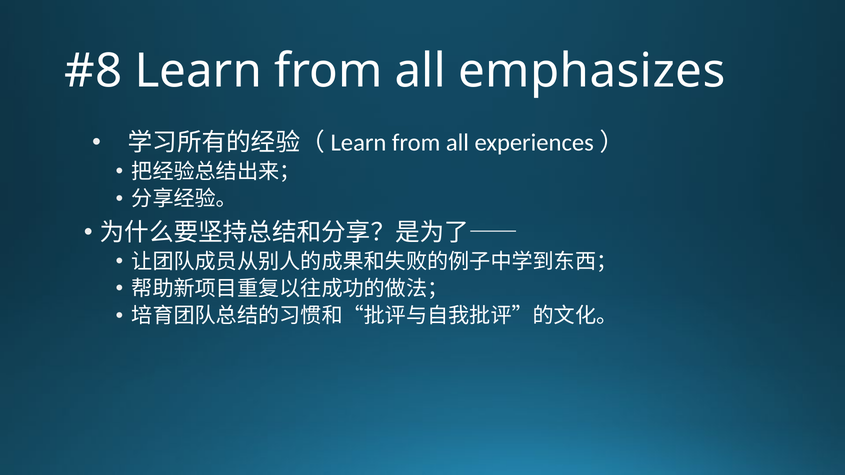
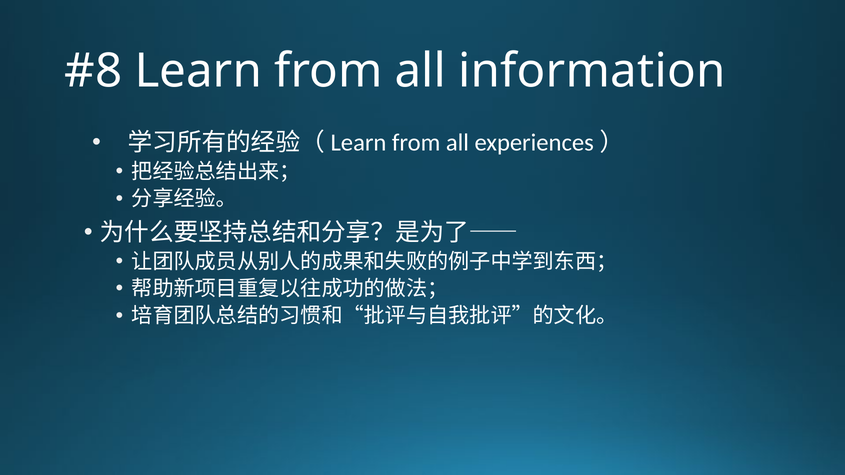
emphasizes: emphasizes -> information
